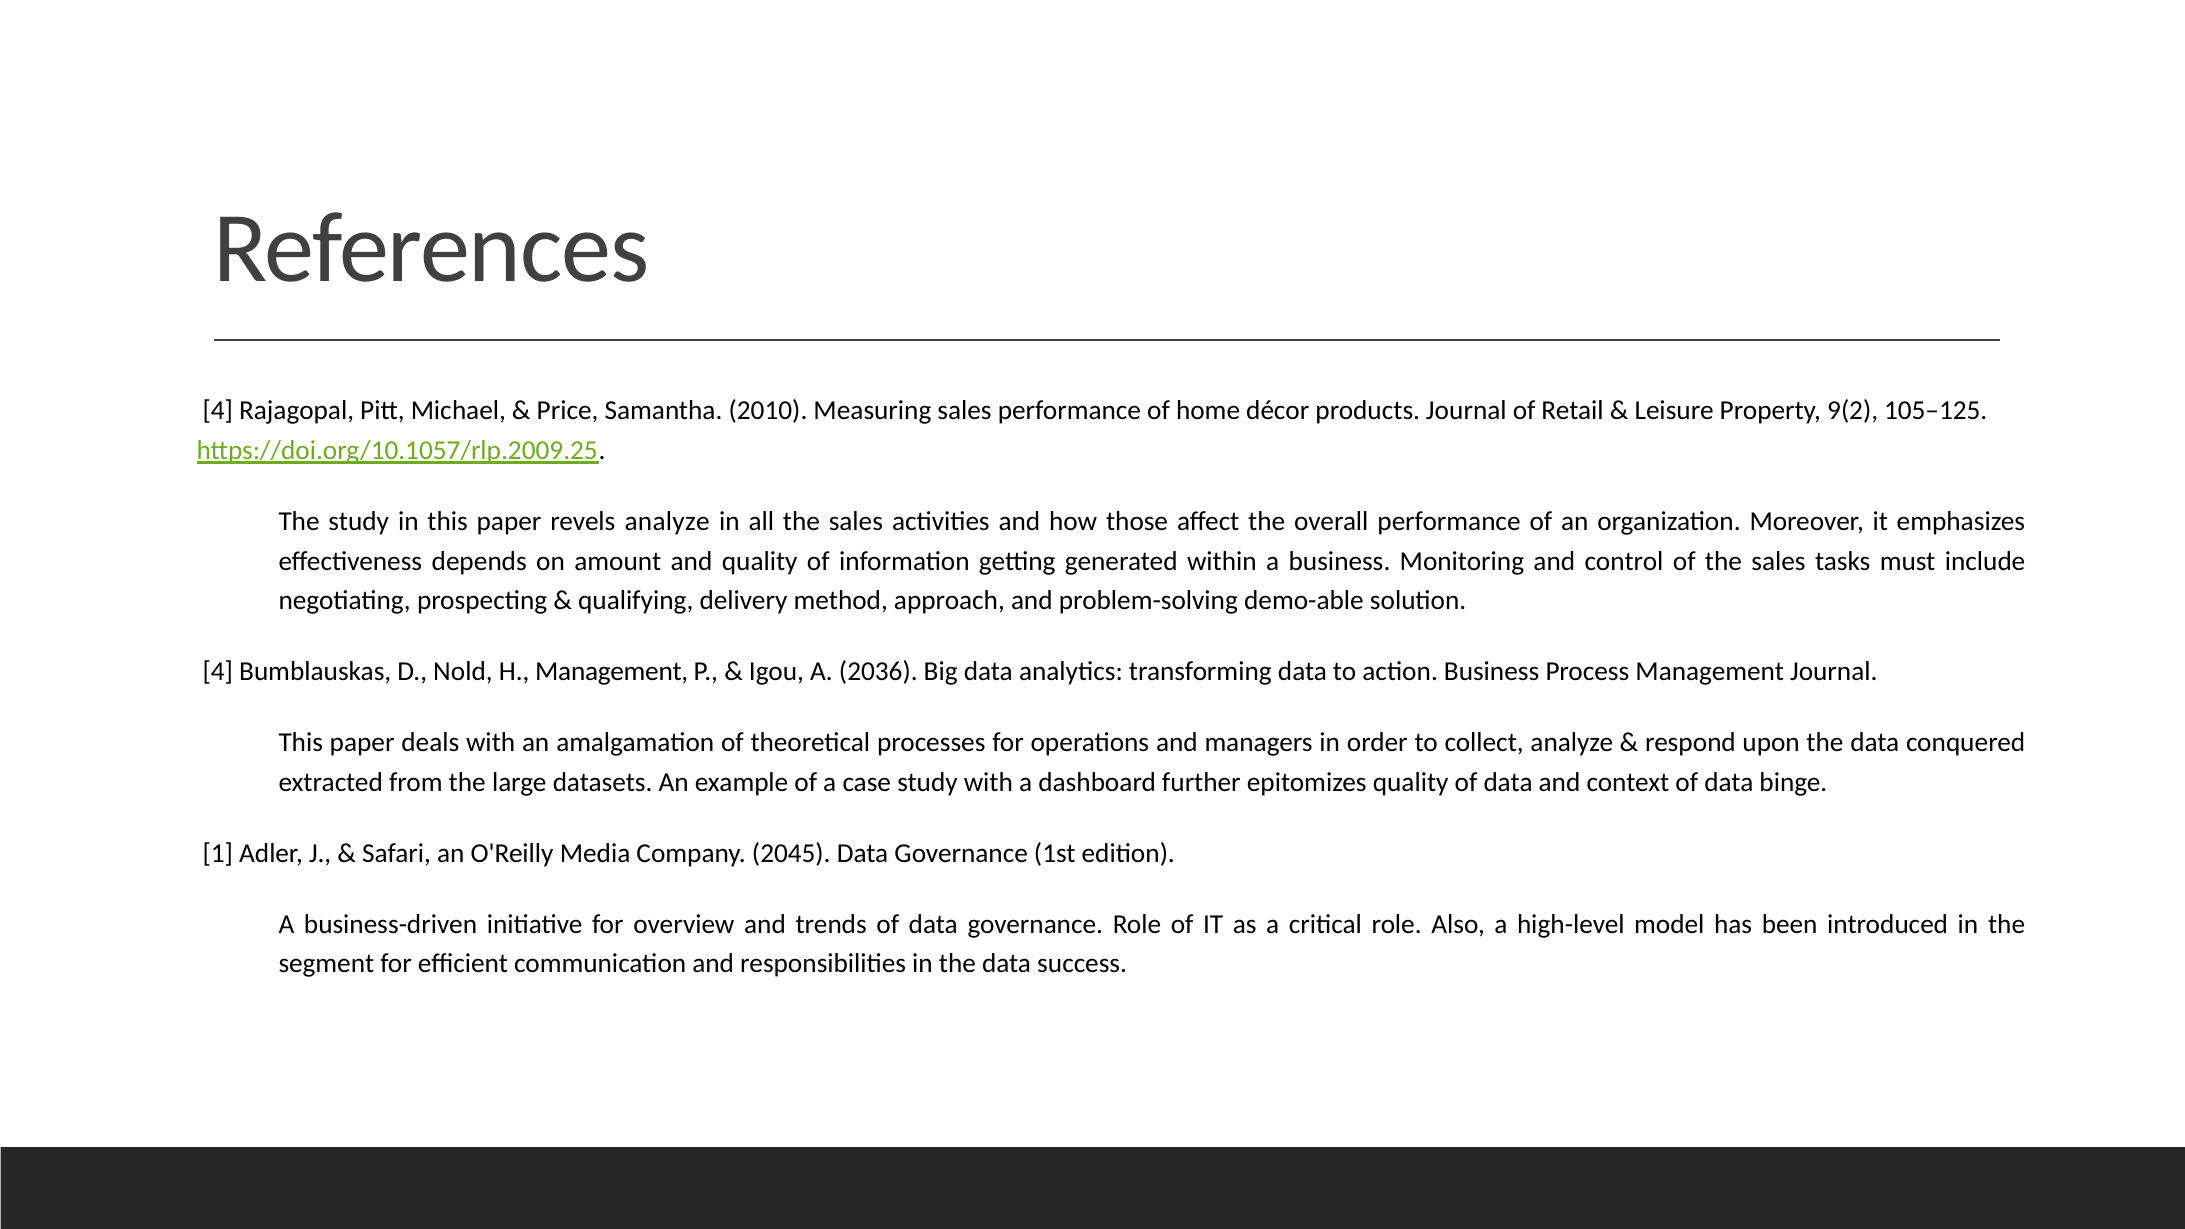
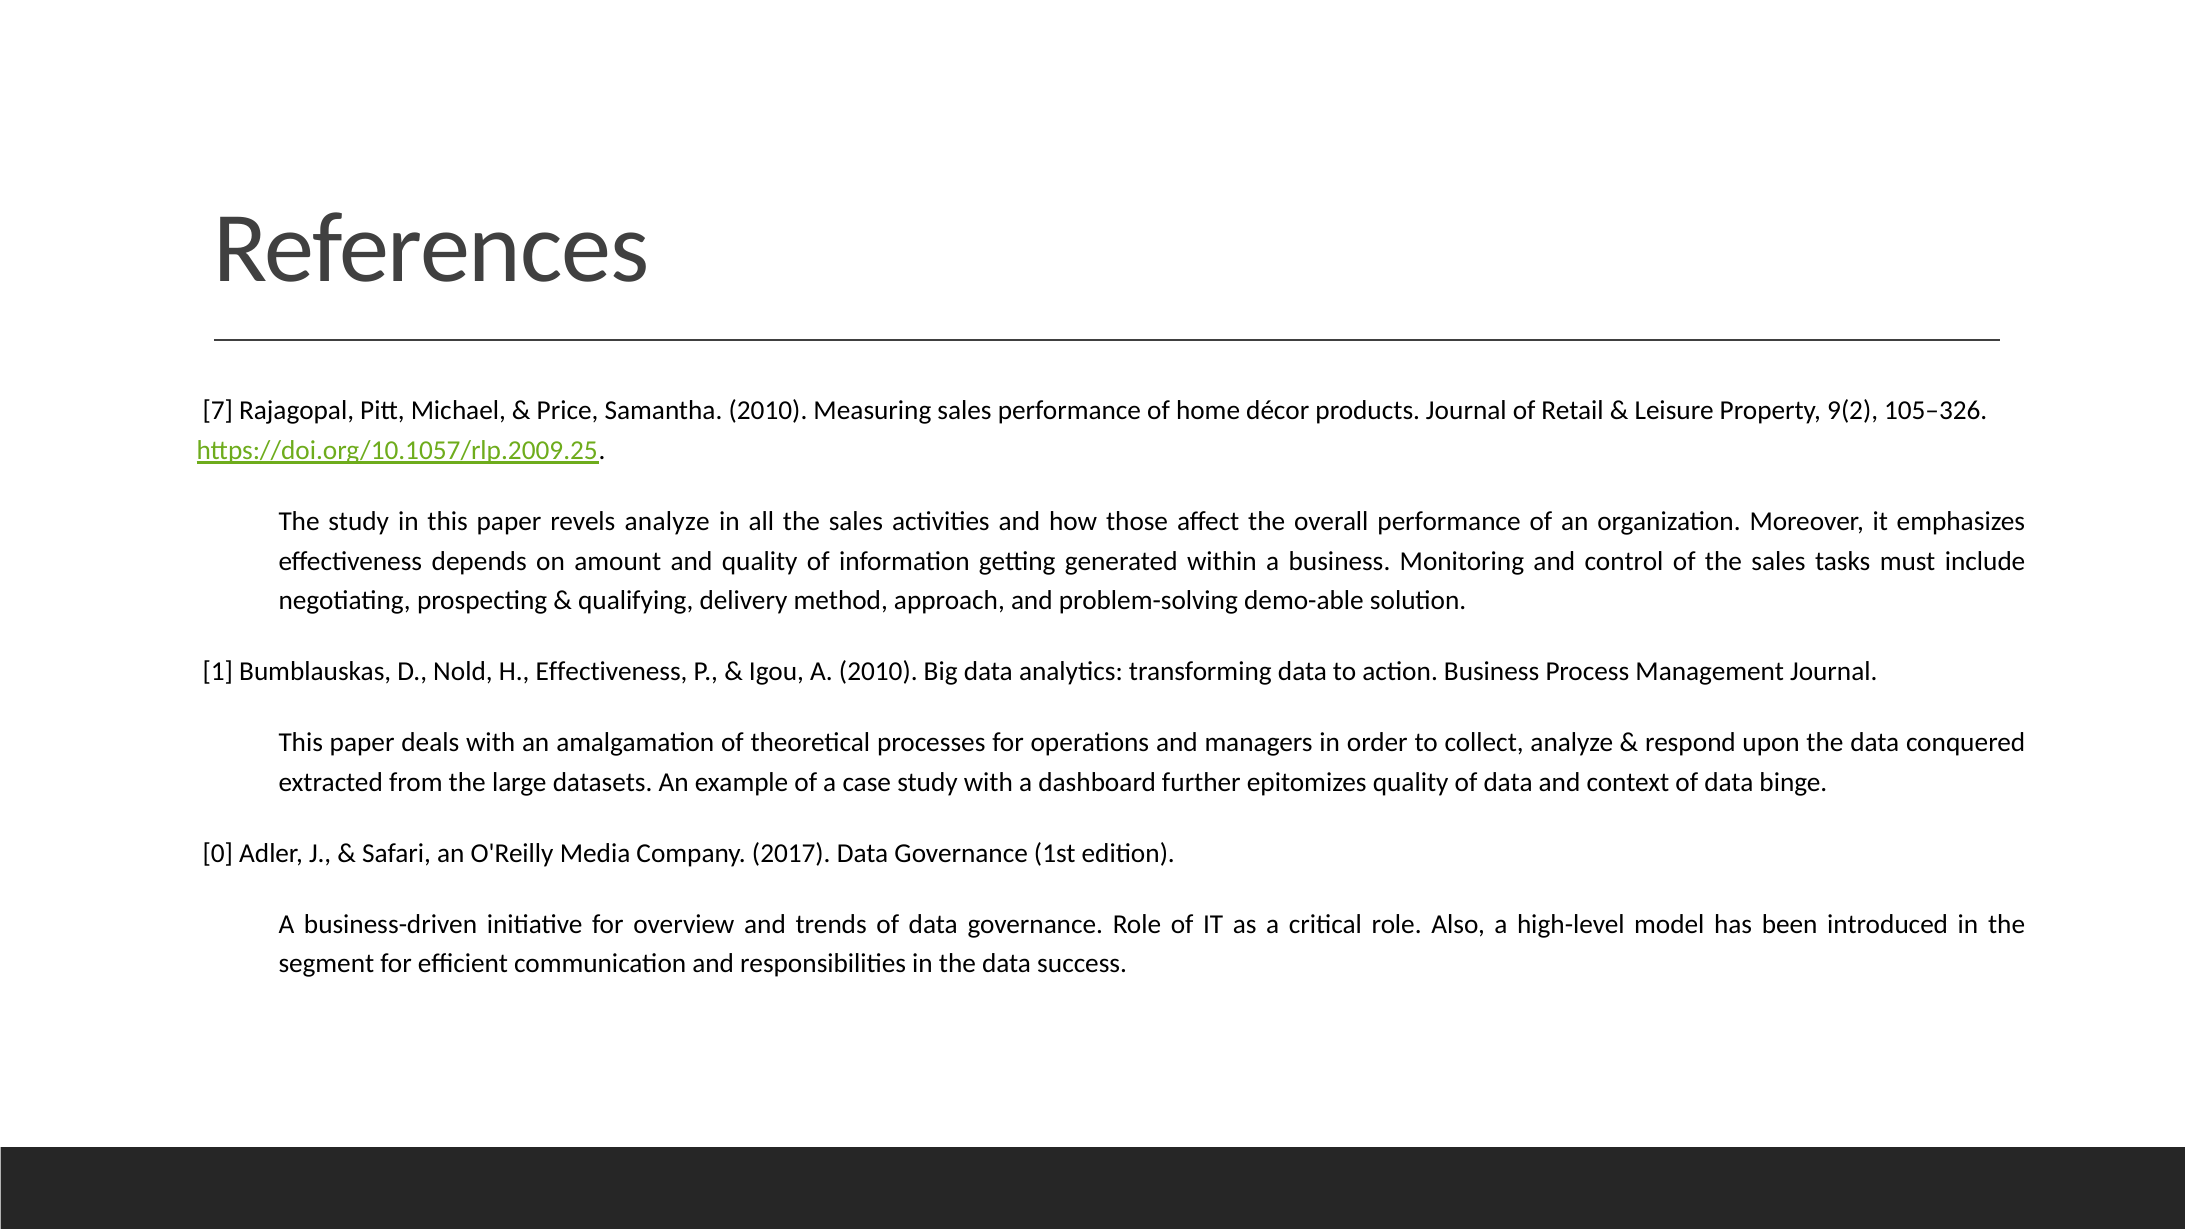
4 at (218, 411): 4 -> 7
105–125: 105–125 -> 105–326
4 at (218, 672): 4 -> 1
H Management: Management -> Effectiveness
A 2036: 2036 -> 2010
1: 1 -> 0
2045: 2045 -> 2017
